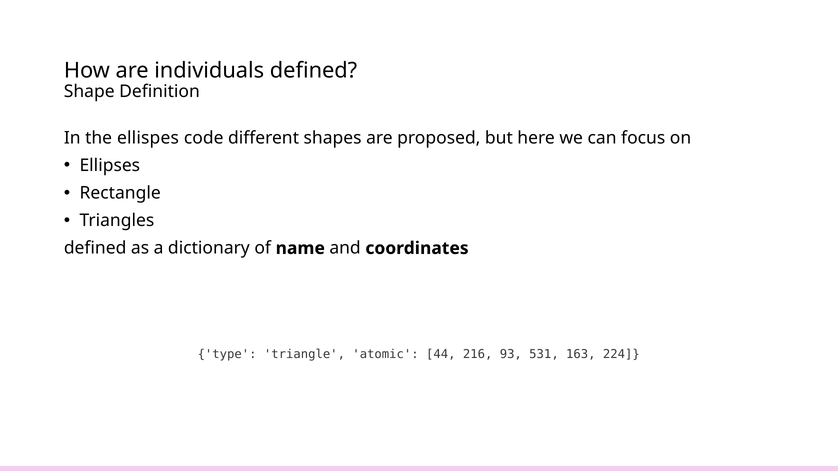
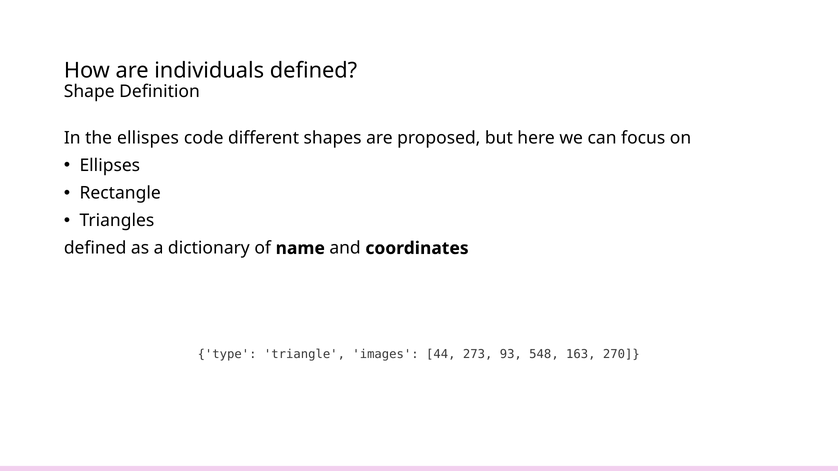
atomic: atomic -> images
216: 216 -> 273
531: 531 -> 548
224: 224 -> 270
